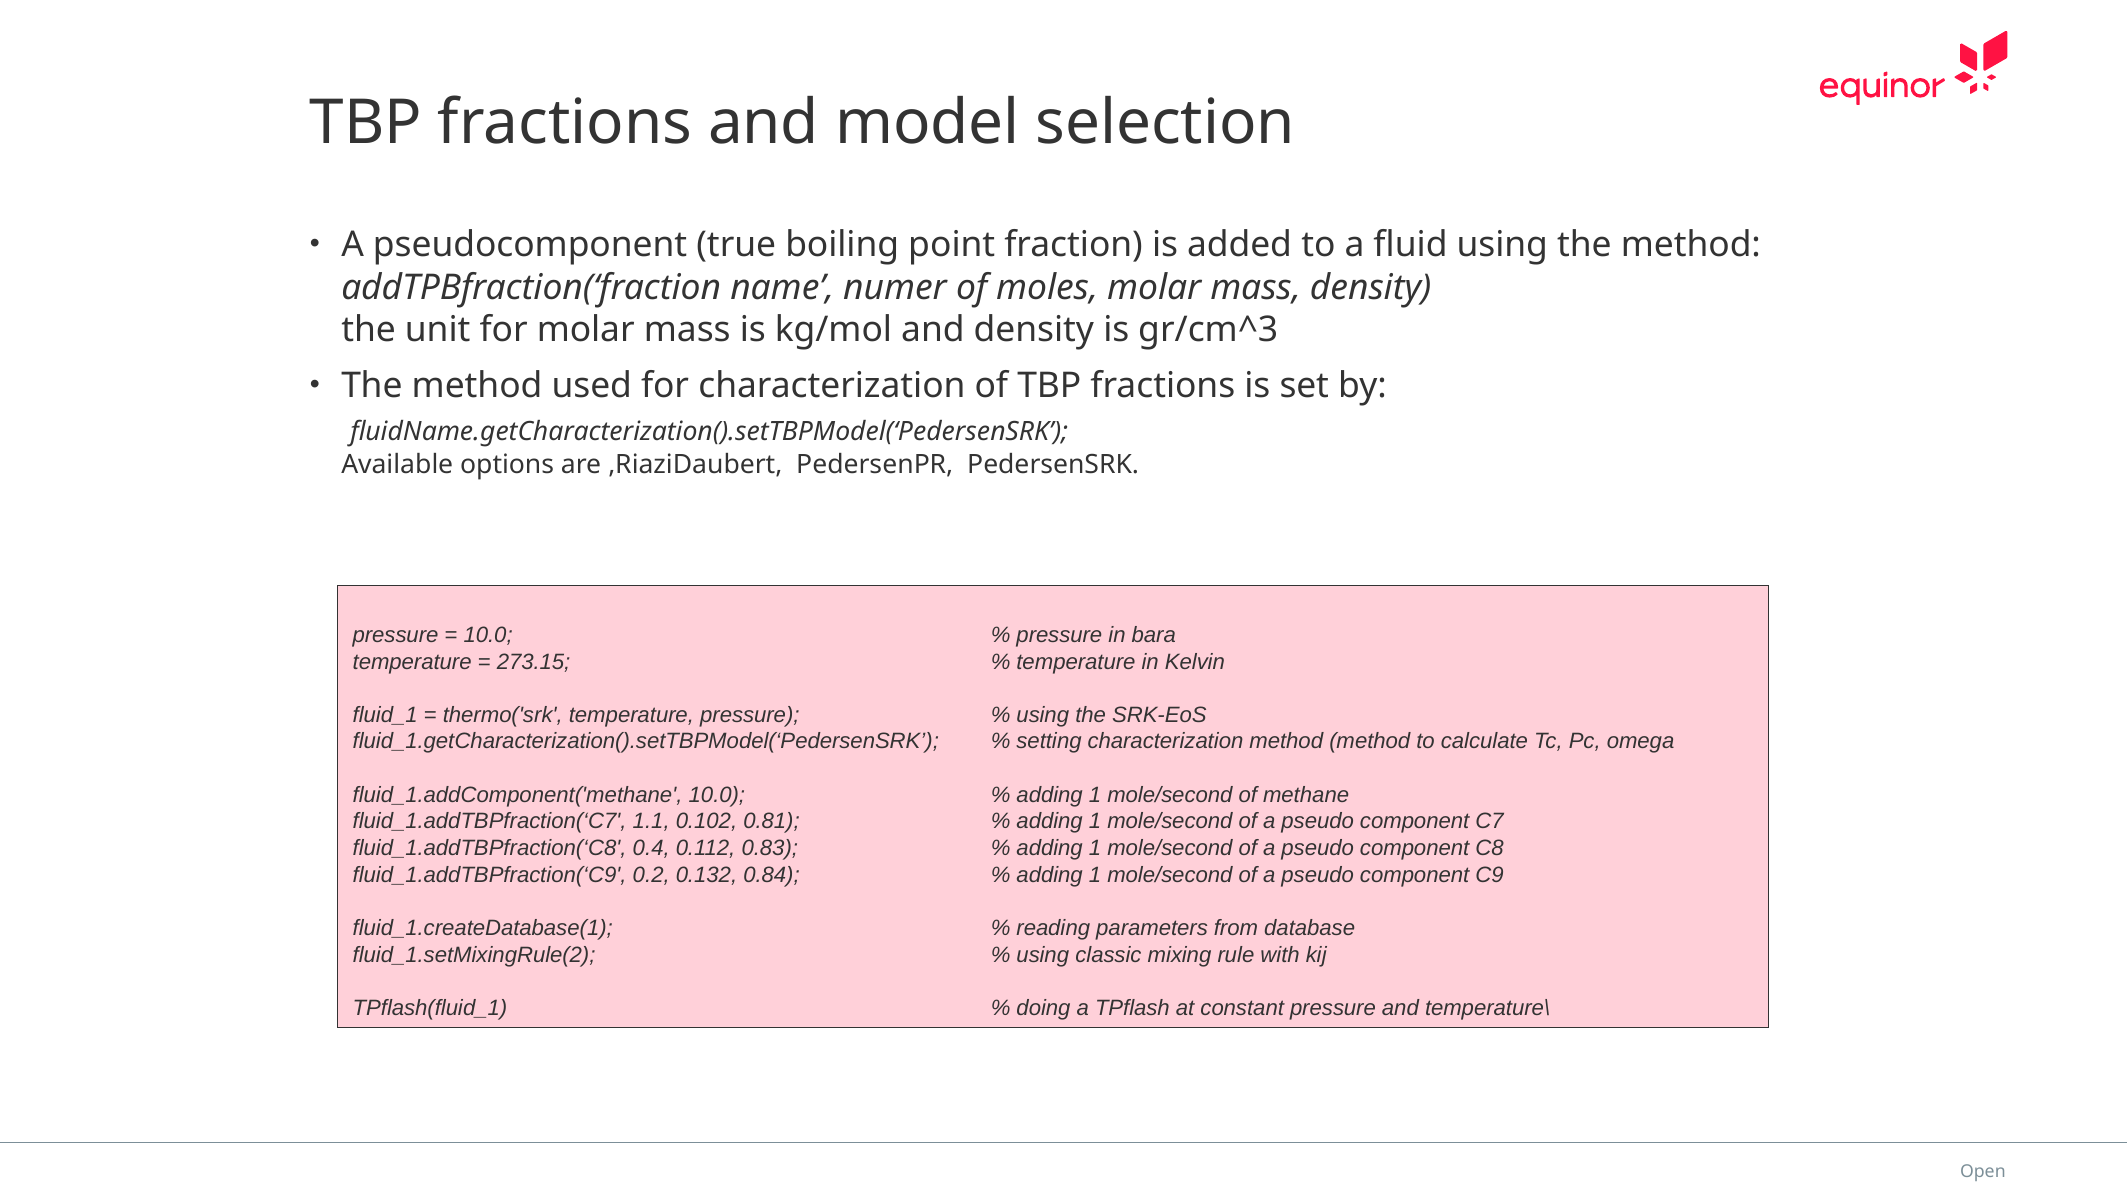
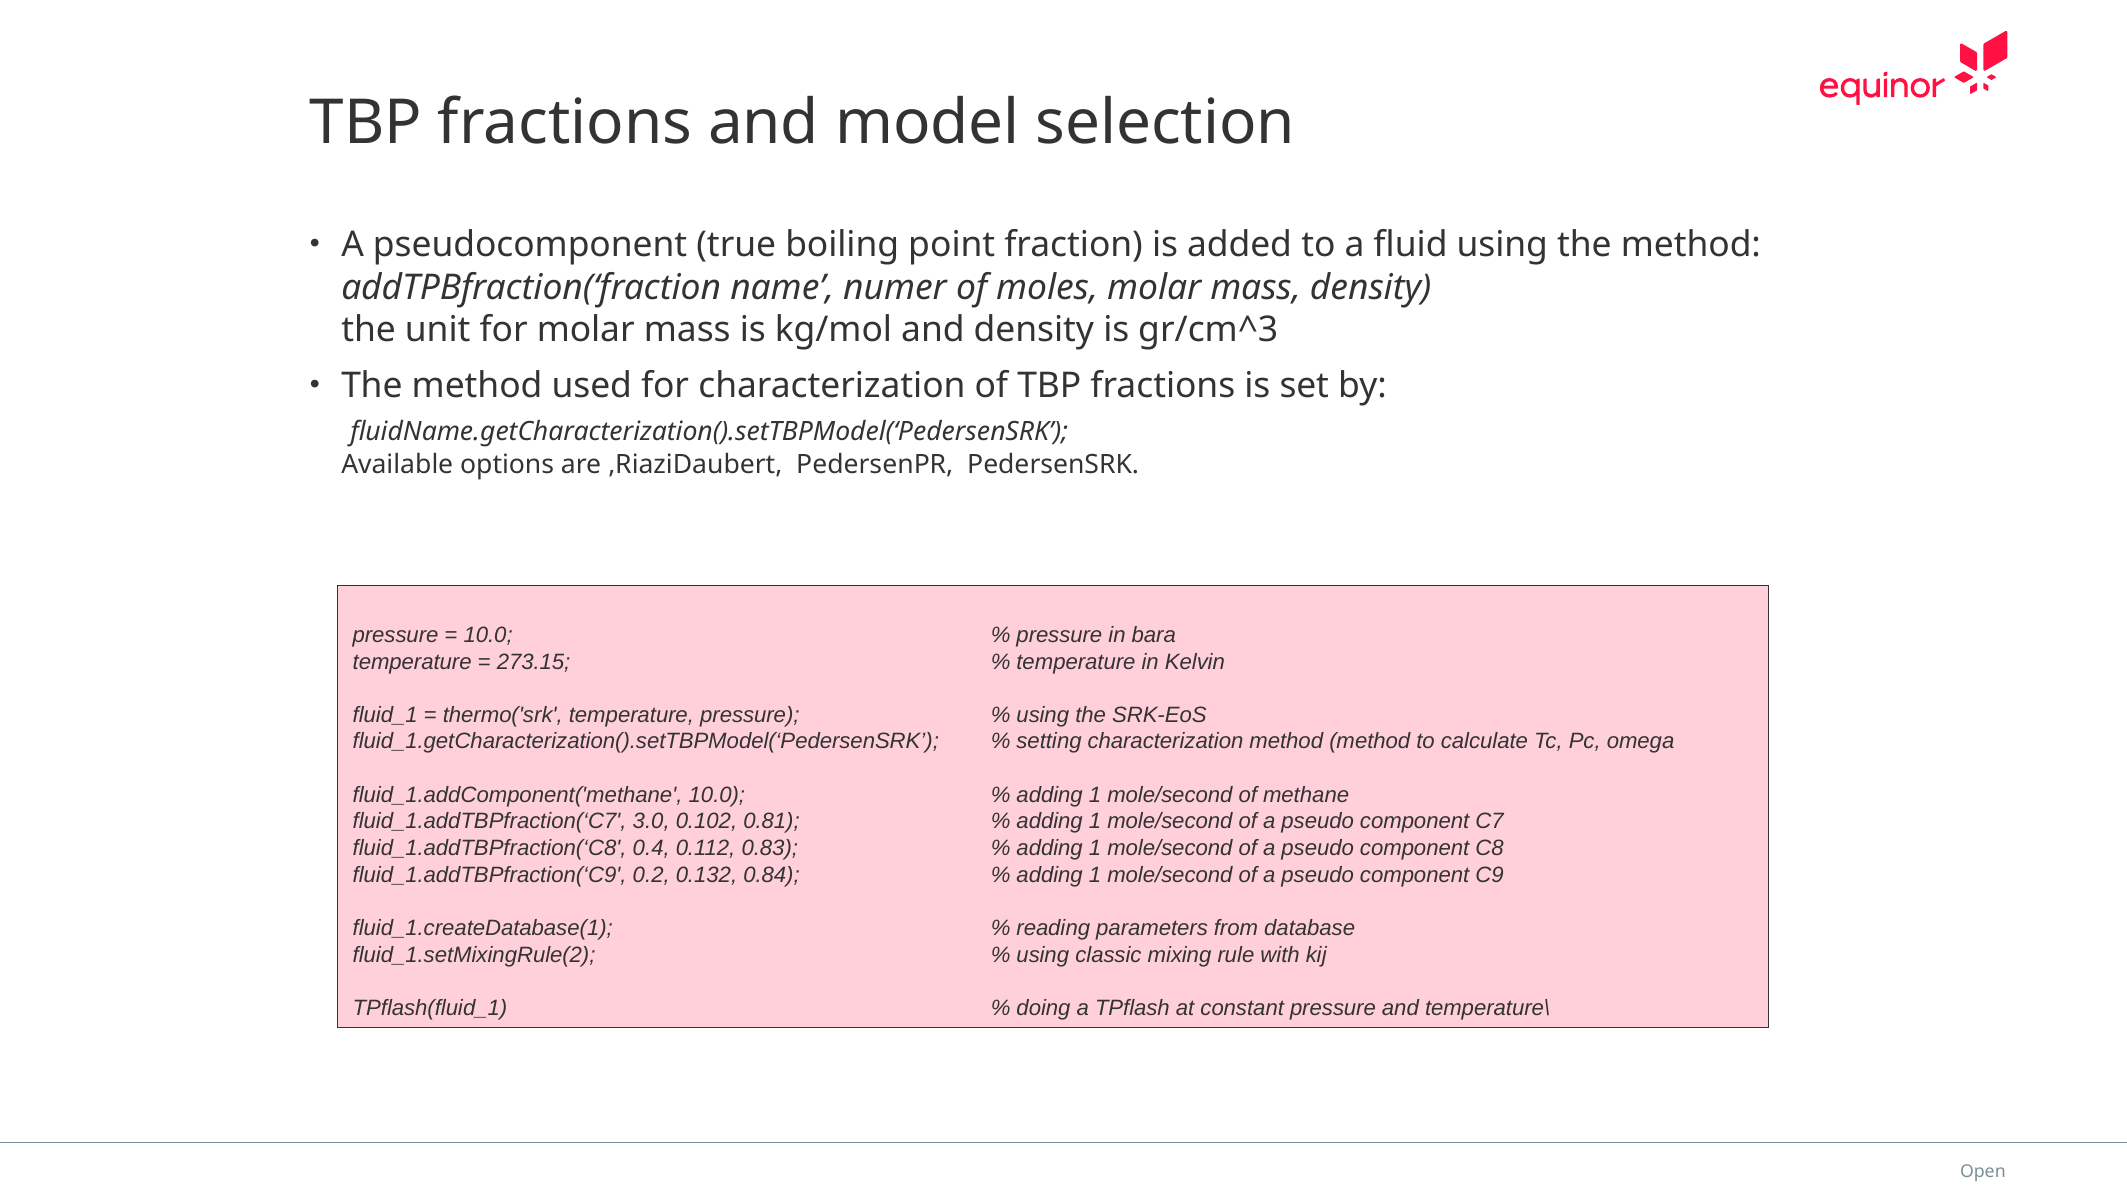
1.1: 1.1 -> 3.0
